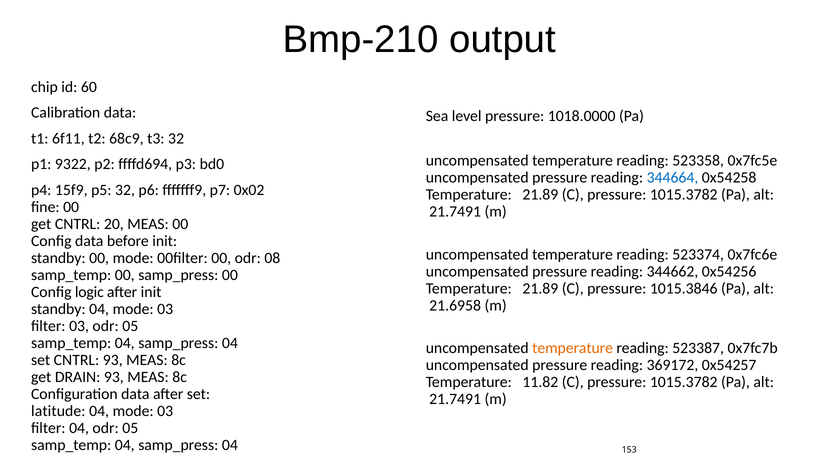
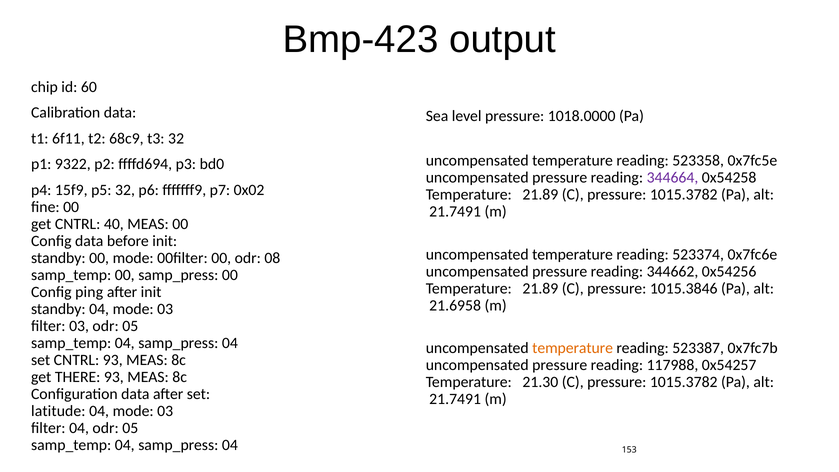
Bmp-210: Bmp-210 -> Bmp-423
344664 colour: blue -> purple
20: 20 -> 40
logic: logic -> ping
369172: 369172 -> 117988
DRAIN: DRAIN -> THERE
11.82: 11.82 -> 21.30
